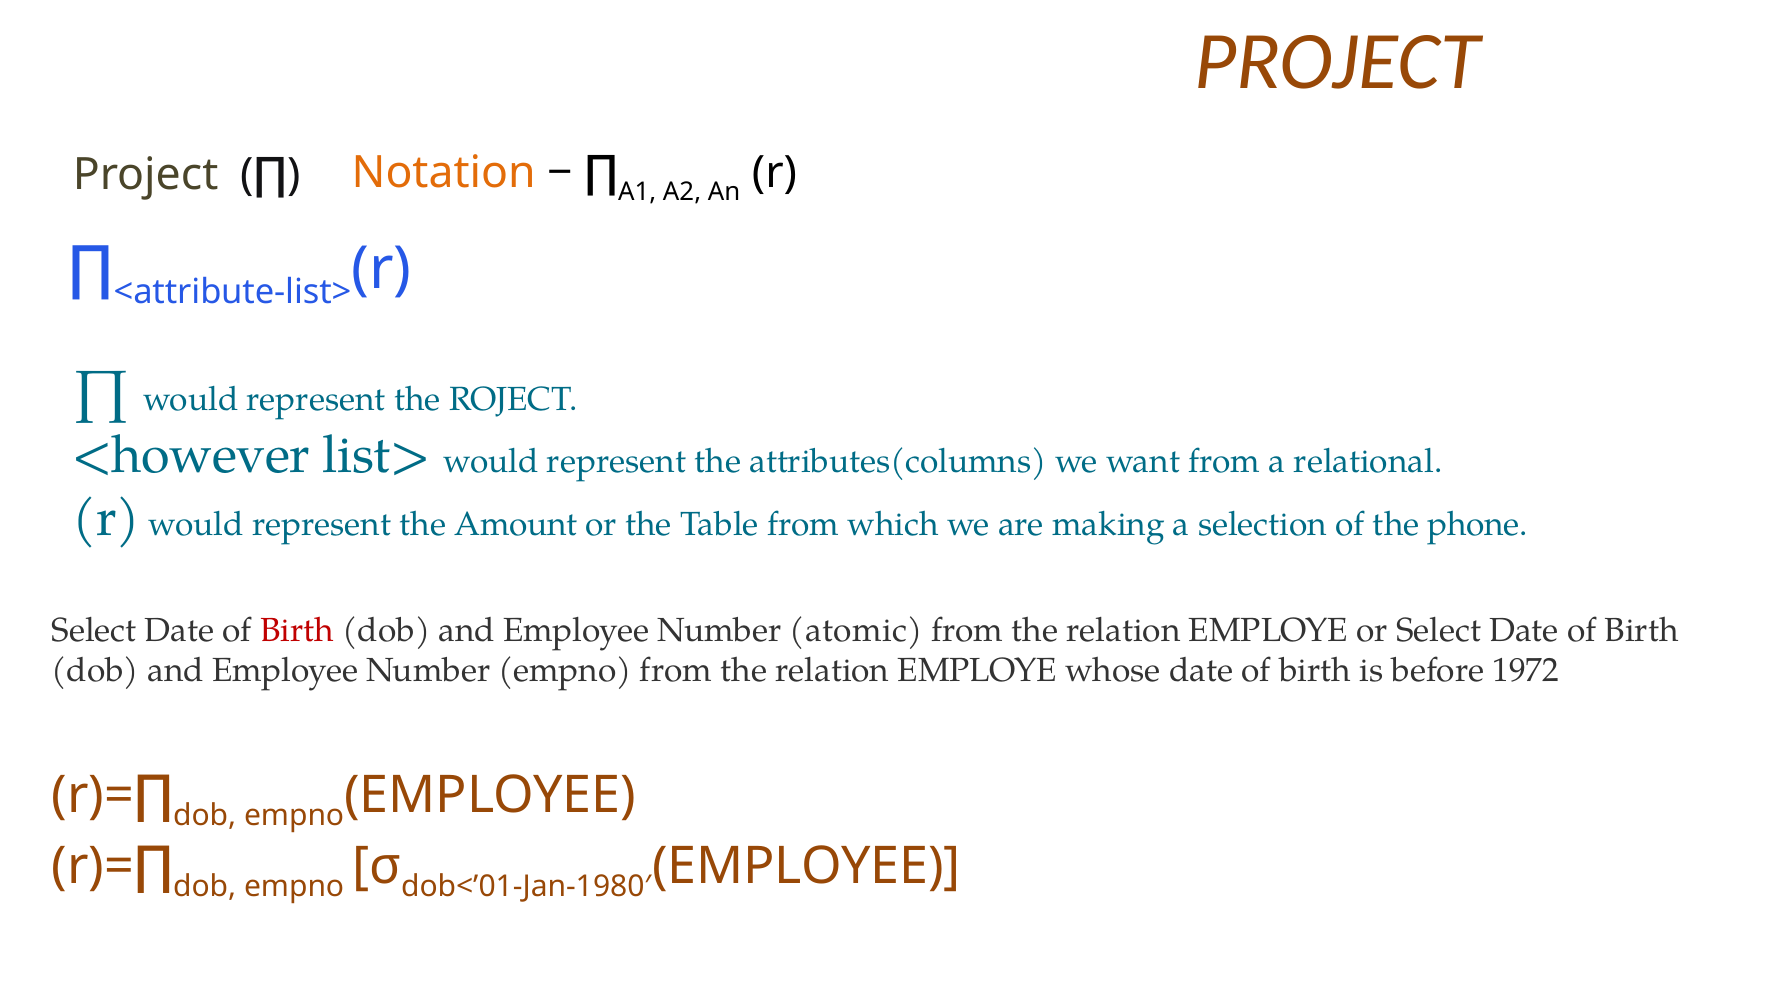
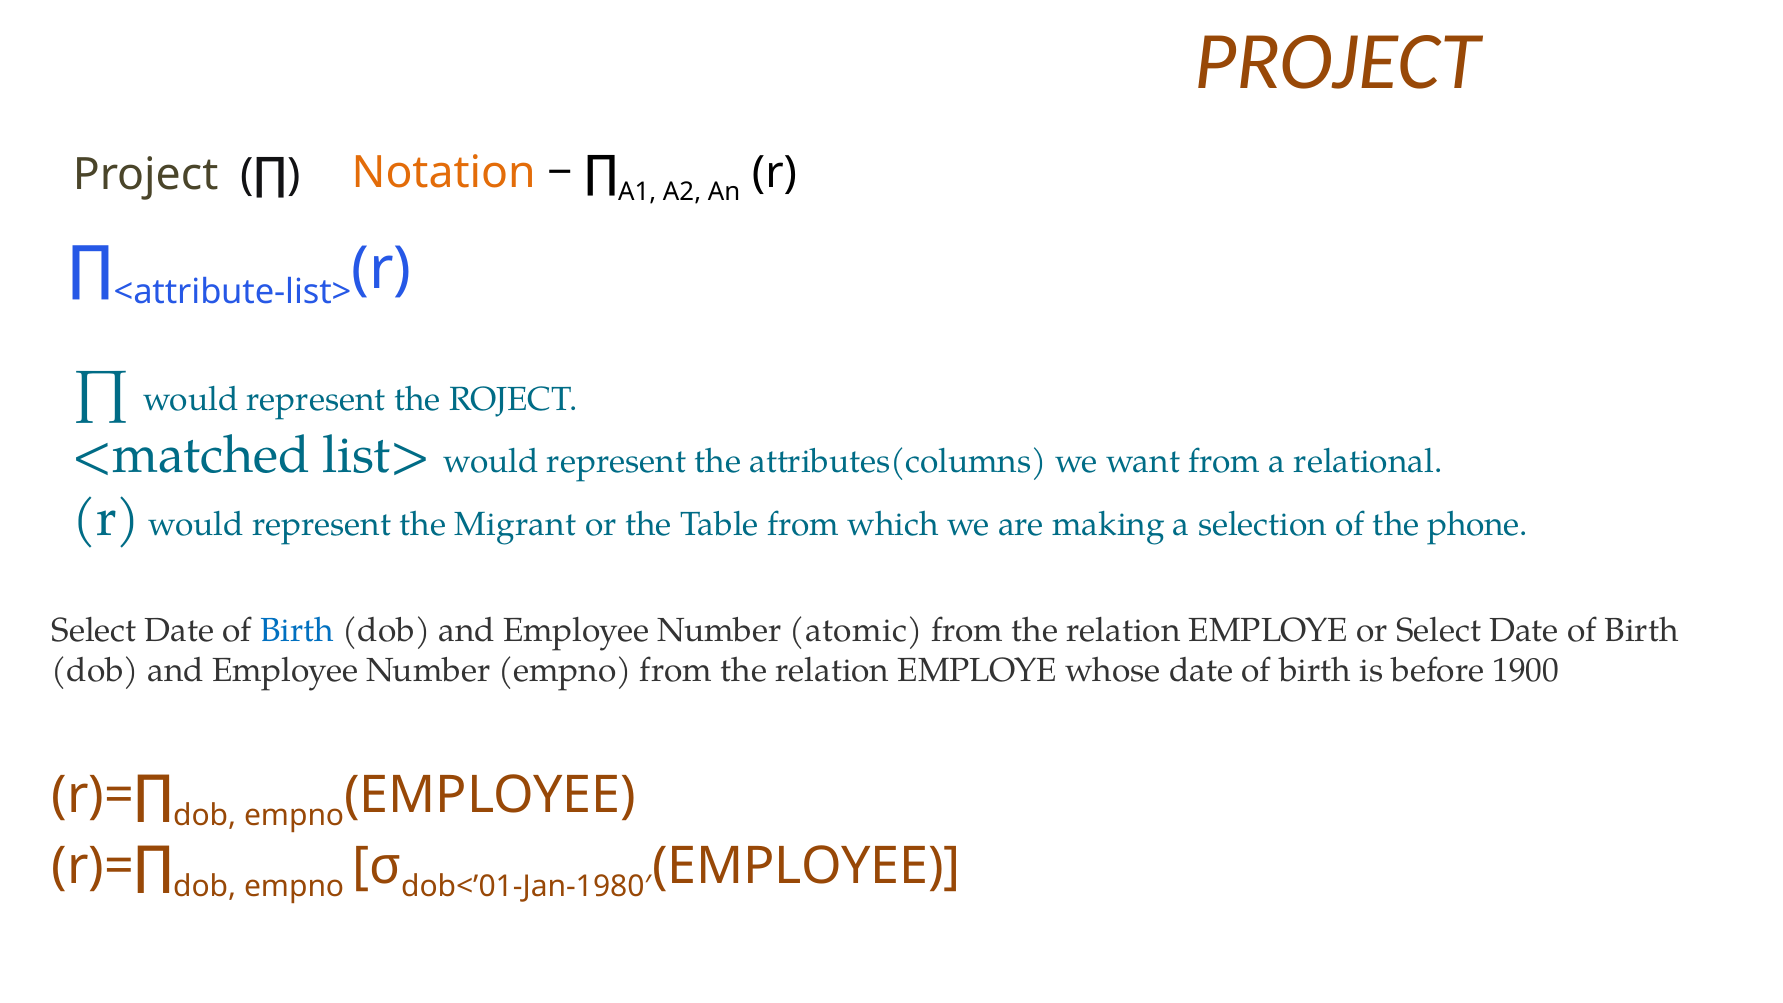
<however: <however -> <matched
Amount: Amount -> Migrant
Birth at (297, 631) colour: red -> blue
1972: 1972 -> 1900
